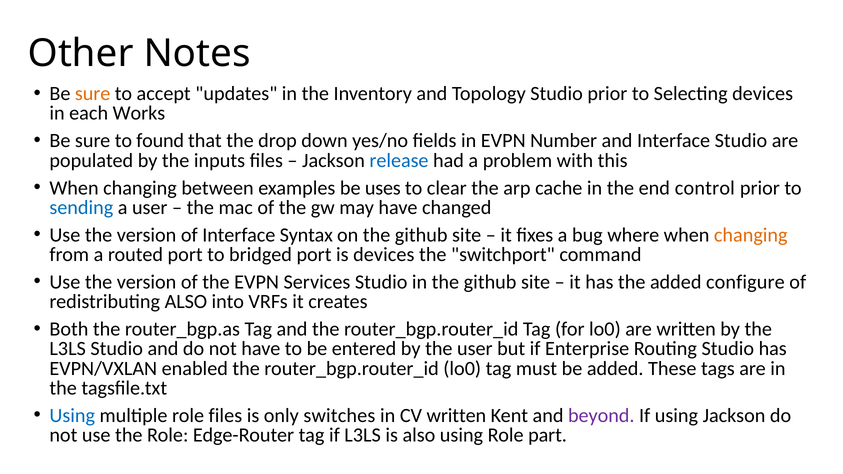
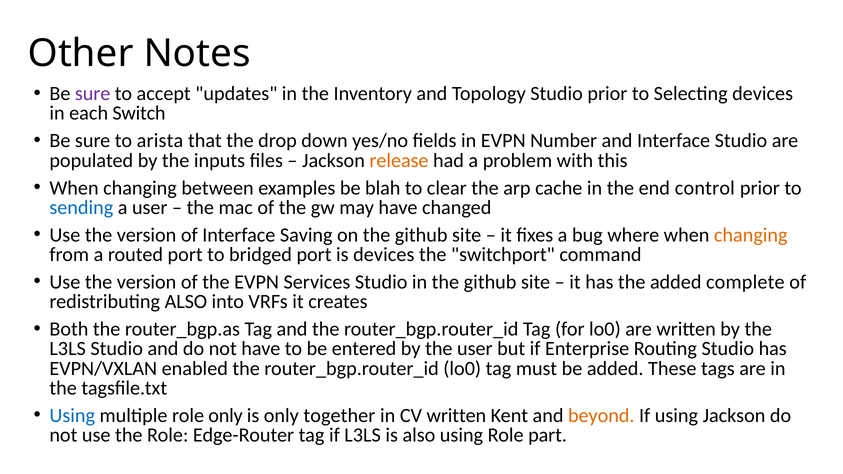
sure at (93, 94) colour: orange -> purple
Works: Works -> Switch
found: found -> arista
release colour: blue -> orange
uses: uses -> blah
Syntax: Syntax -> Saving
configure: configure -> complete
role files: files -> only
switches: switches -> together
beyond colour: purple -> orange
